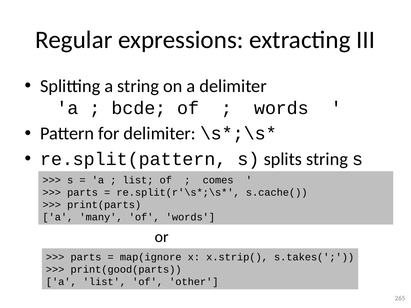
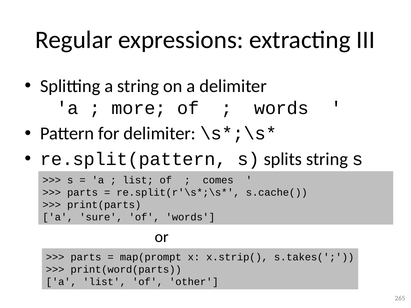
bcde: bcde -> more
many: many -> sure
map(ignore: map(ignore -> map(prompt
print(good(parts: print(good(parts -> print(word(parts
